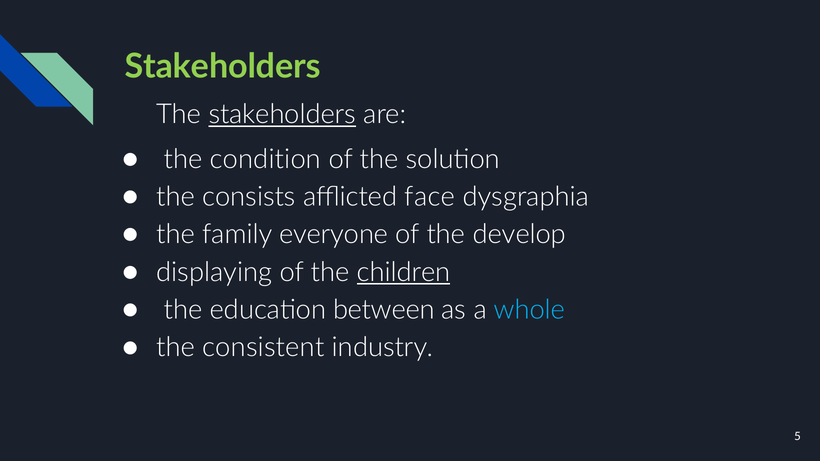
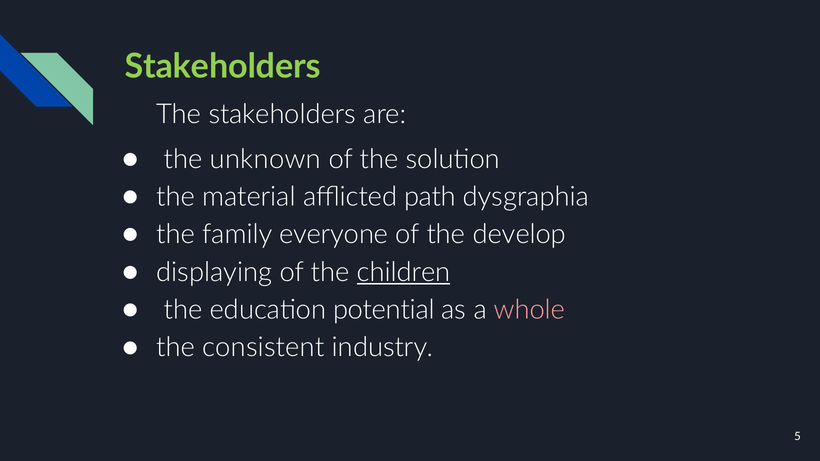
stakeholders at (282, 115) underline: present -> none
condition: condition -> unknown
consists: consists -> material
face: face -> path
between: between -> potential
whole colour: light blue -> pink
